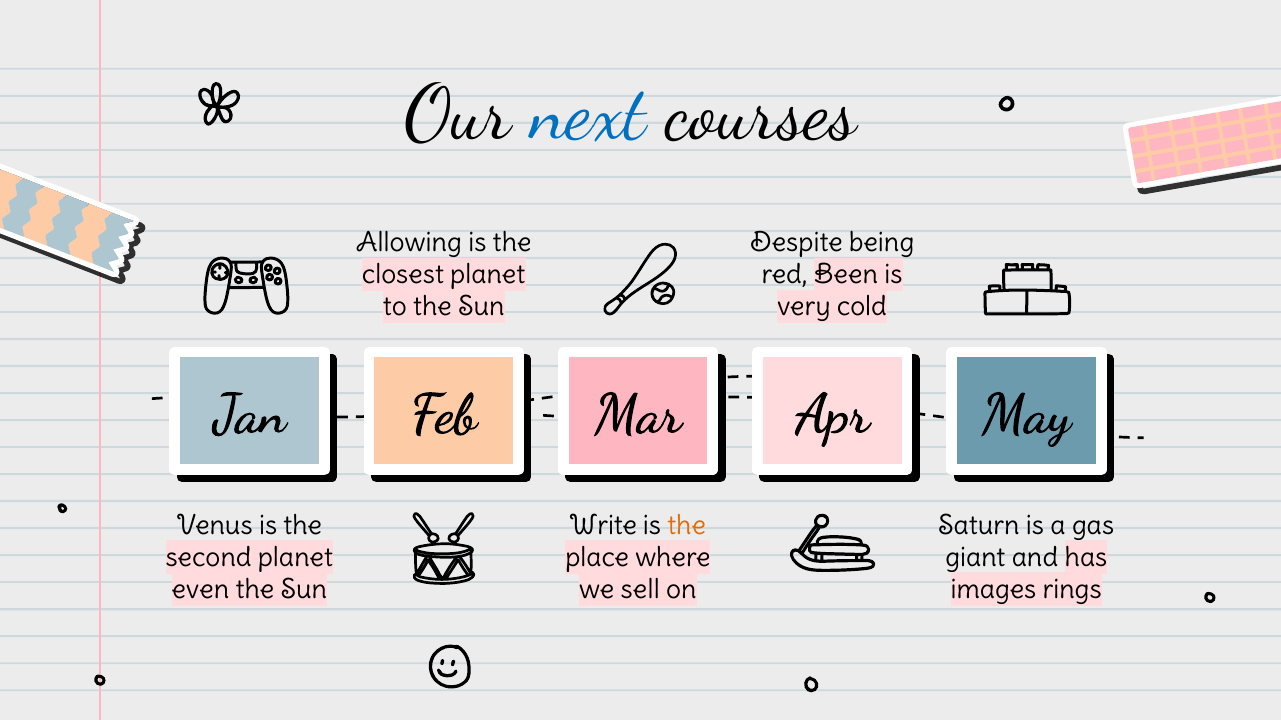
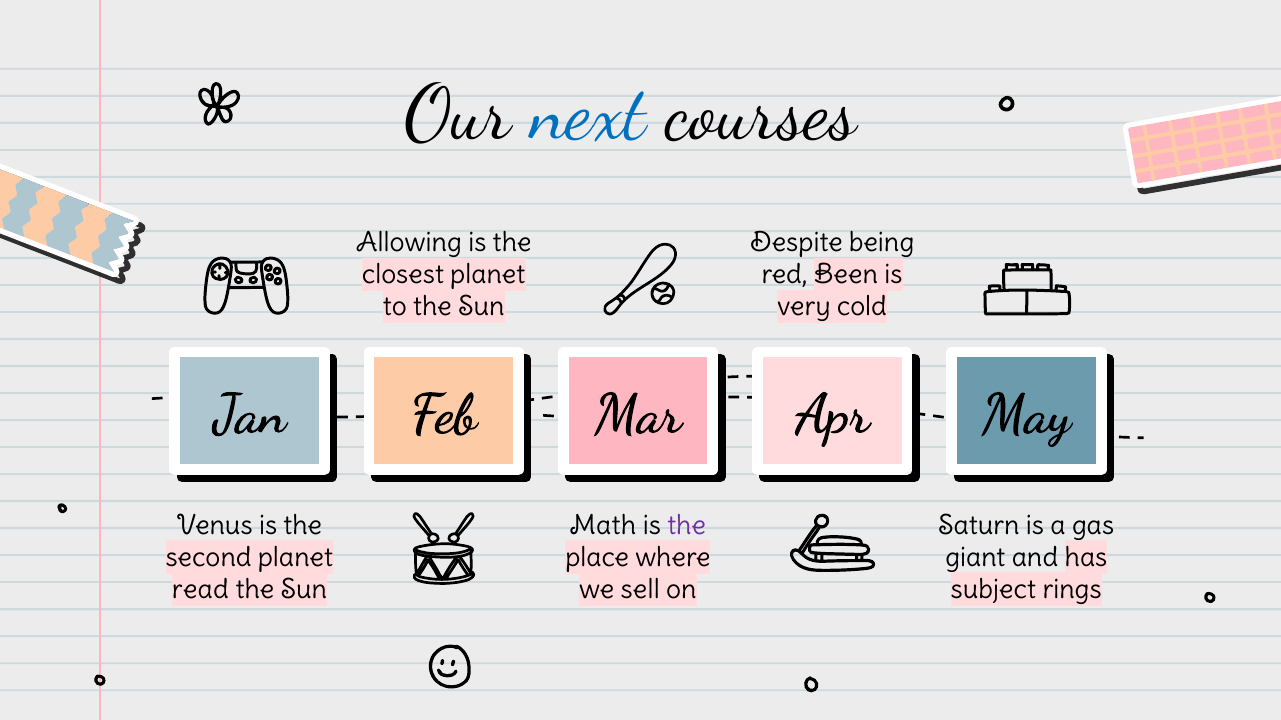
Write: Write -> Math
the at (687, 526) colour: orange -> purple
even: even -> read
images: images -> subject
